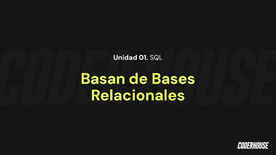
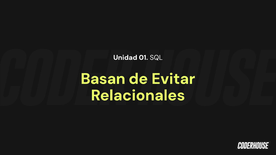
Bases: Bases -> Evitar
